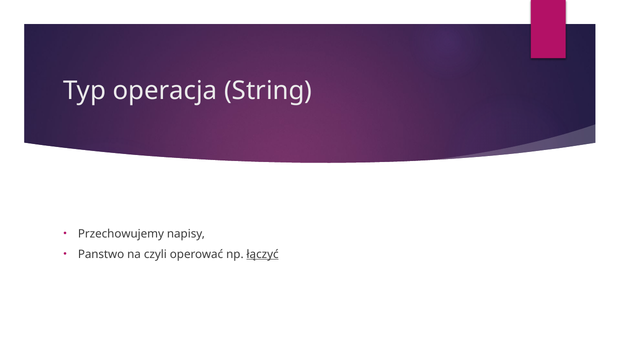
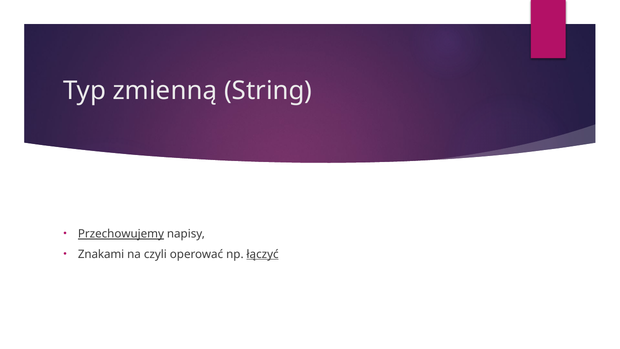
operacja: operacja -> zmienną
Przechowujemy underline: none -> present
Panstwo: Panstwo -> Znakami
